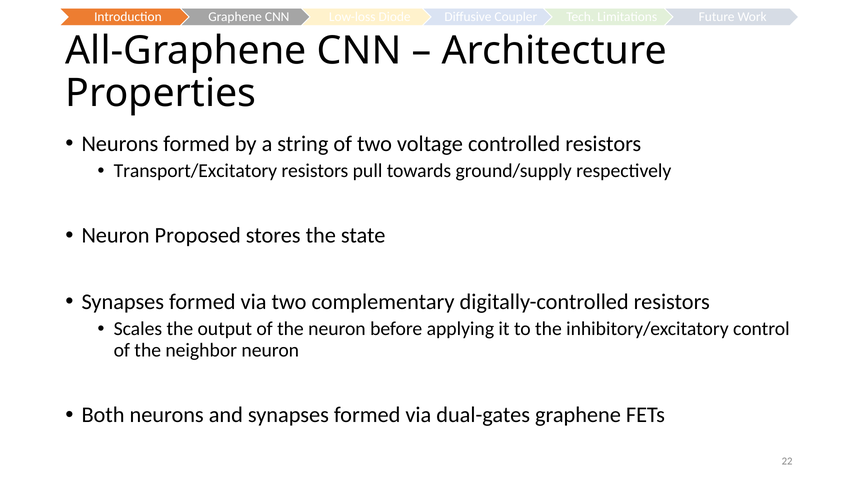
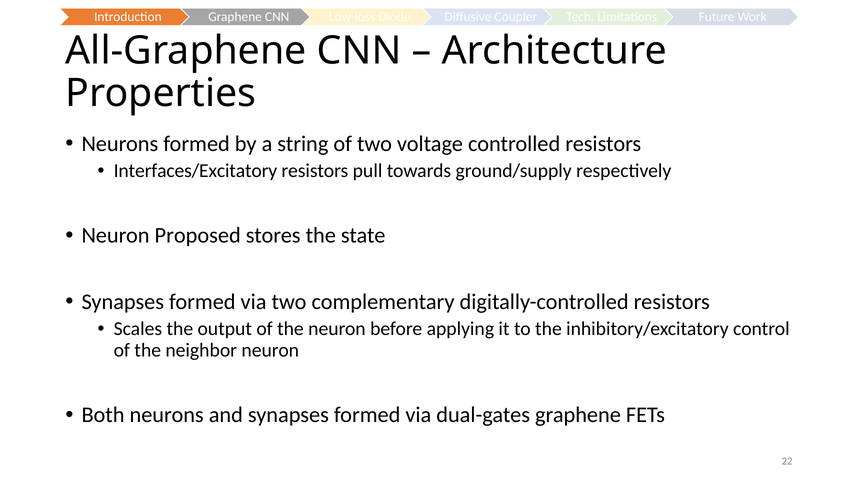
Transport/Excitatory: Transport/Excitatory -> Interfaces/Excitatory
